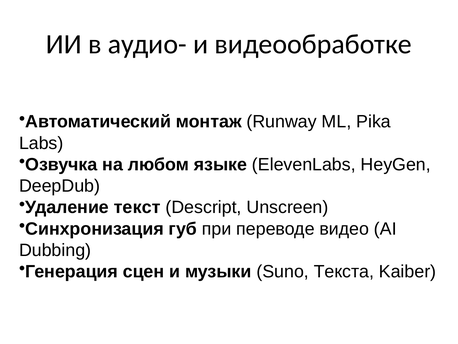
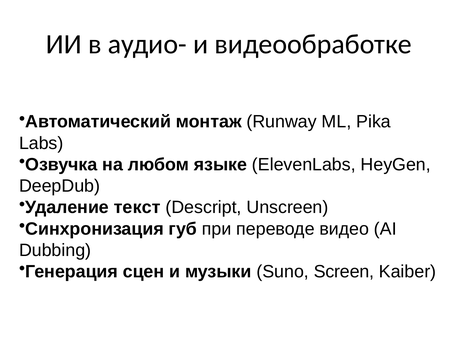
Текста: Текста -> Screen
